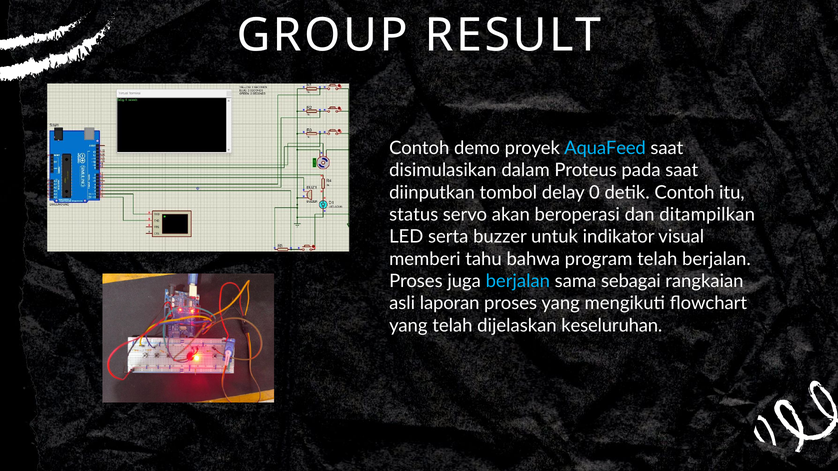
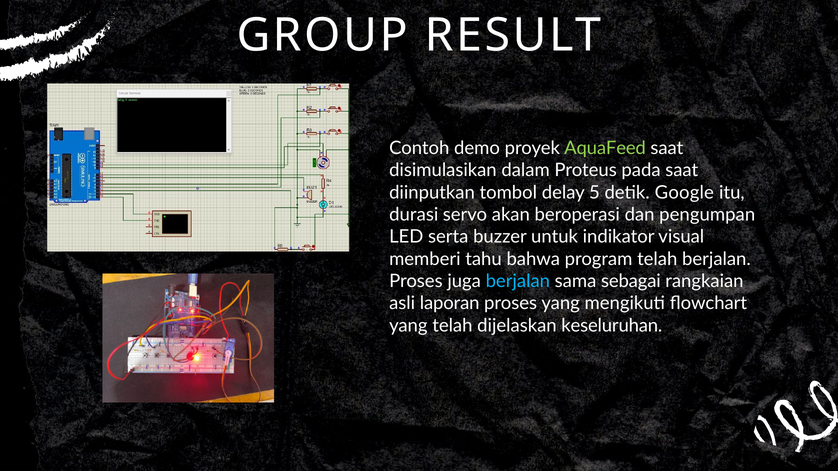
AquaFeed colour: light blue -> light green
0: 0 -> 5
detik Contoh: Contoh -> Google
status: status -> durasi
ditampilkan: ditampilkan -> pengumpan
